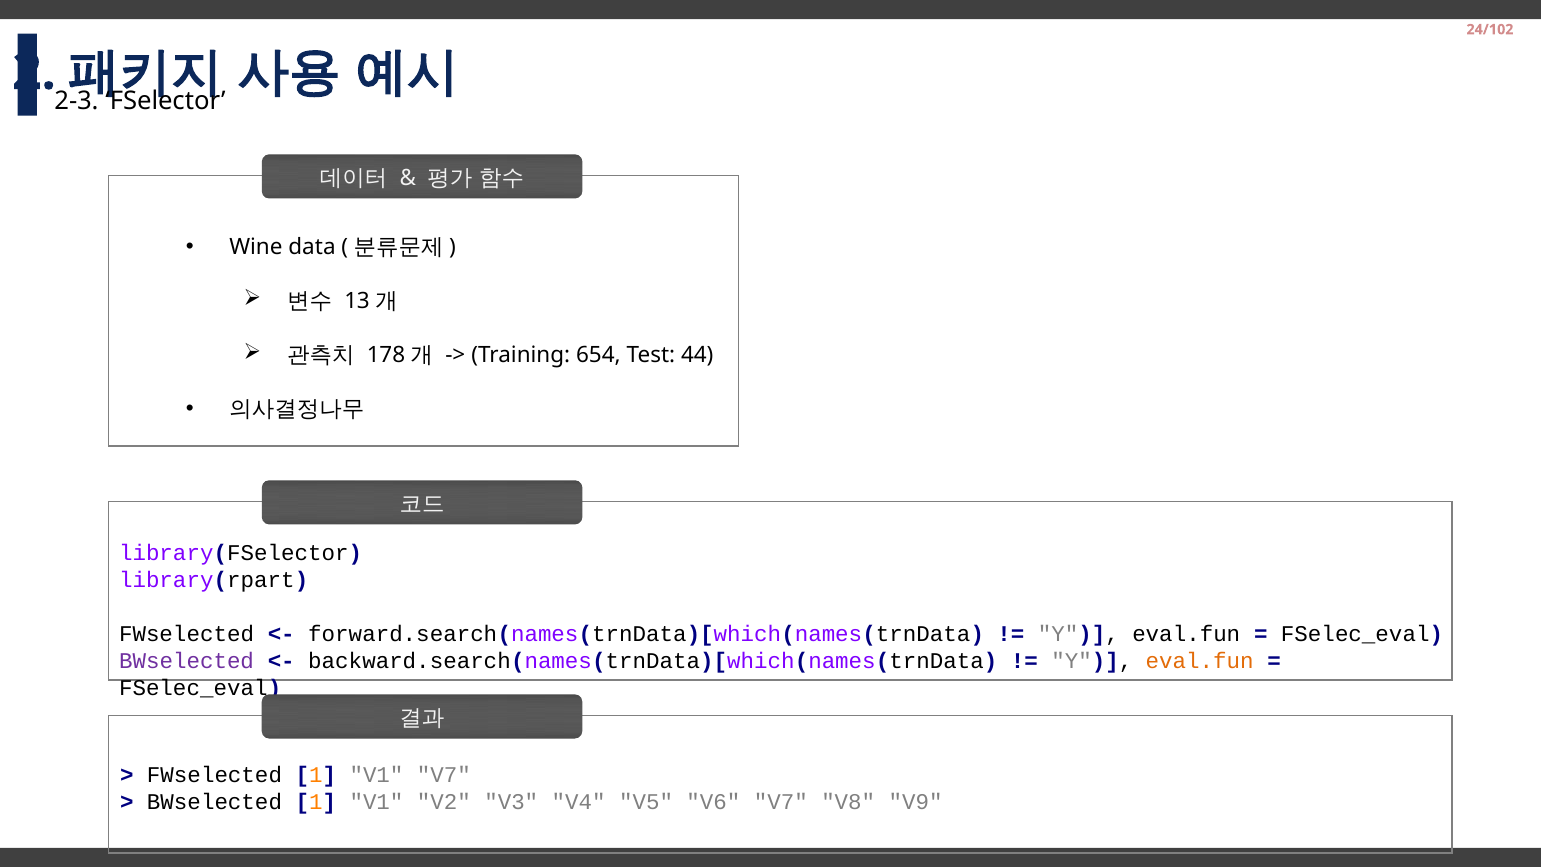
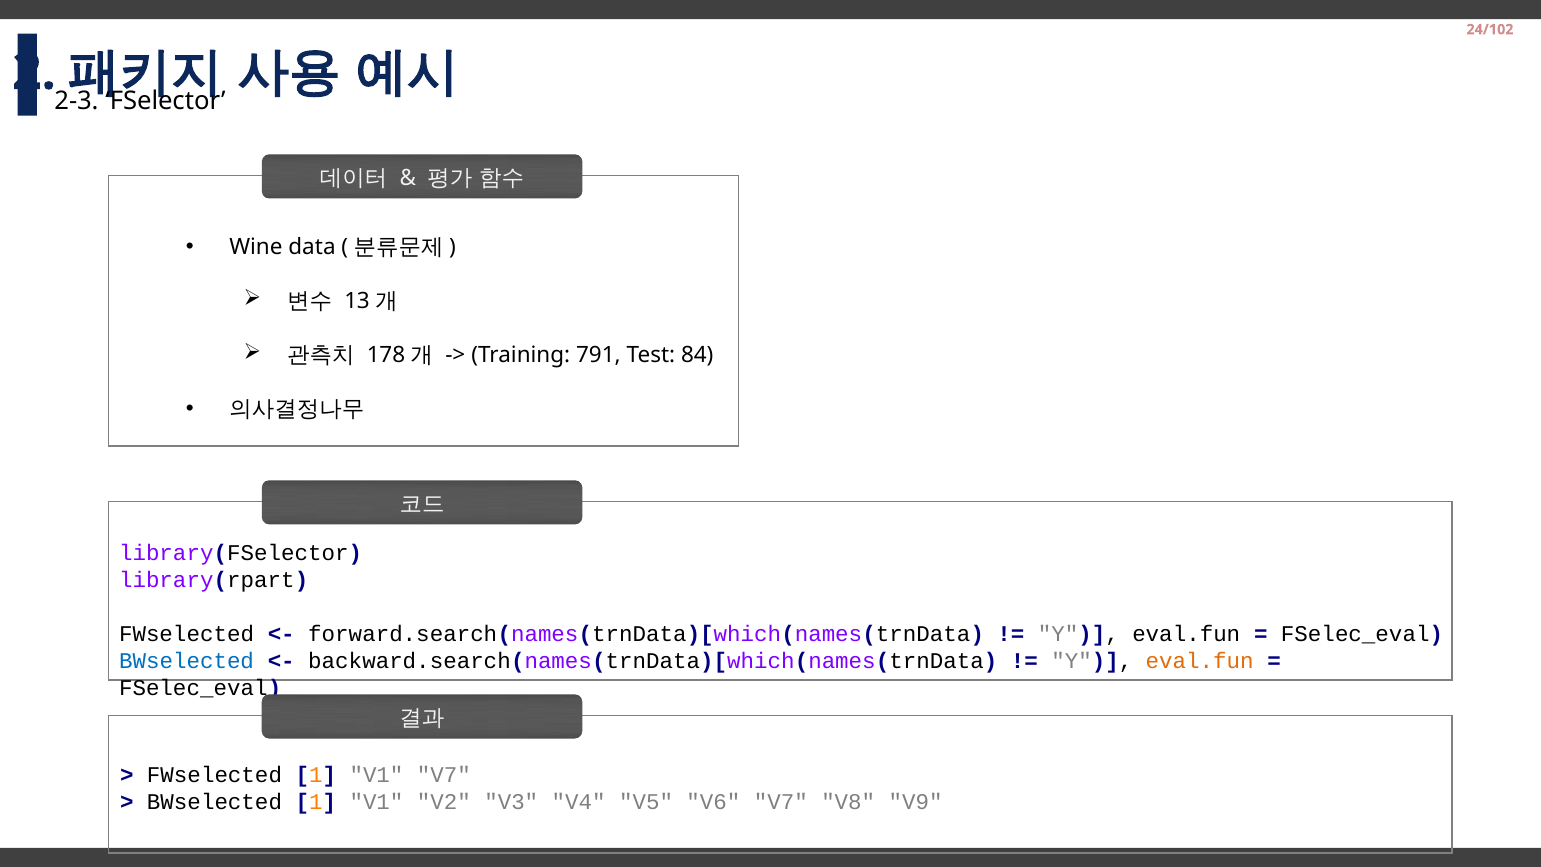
654: 654 -> 791
44: 44 -> 84
BWselected at (187, 661) colour: purple -> blue
